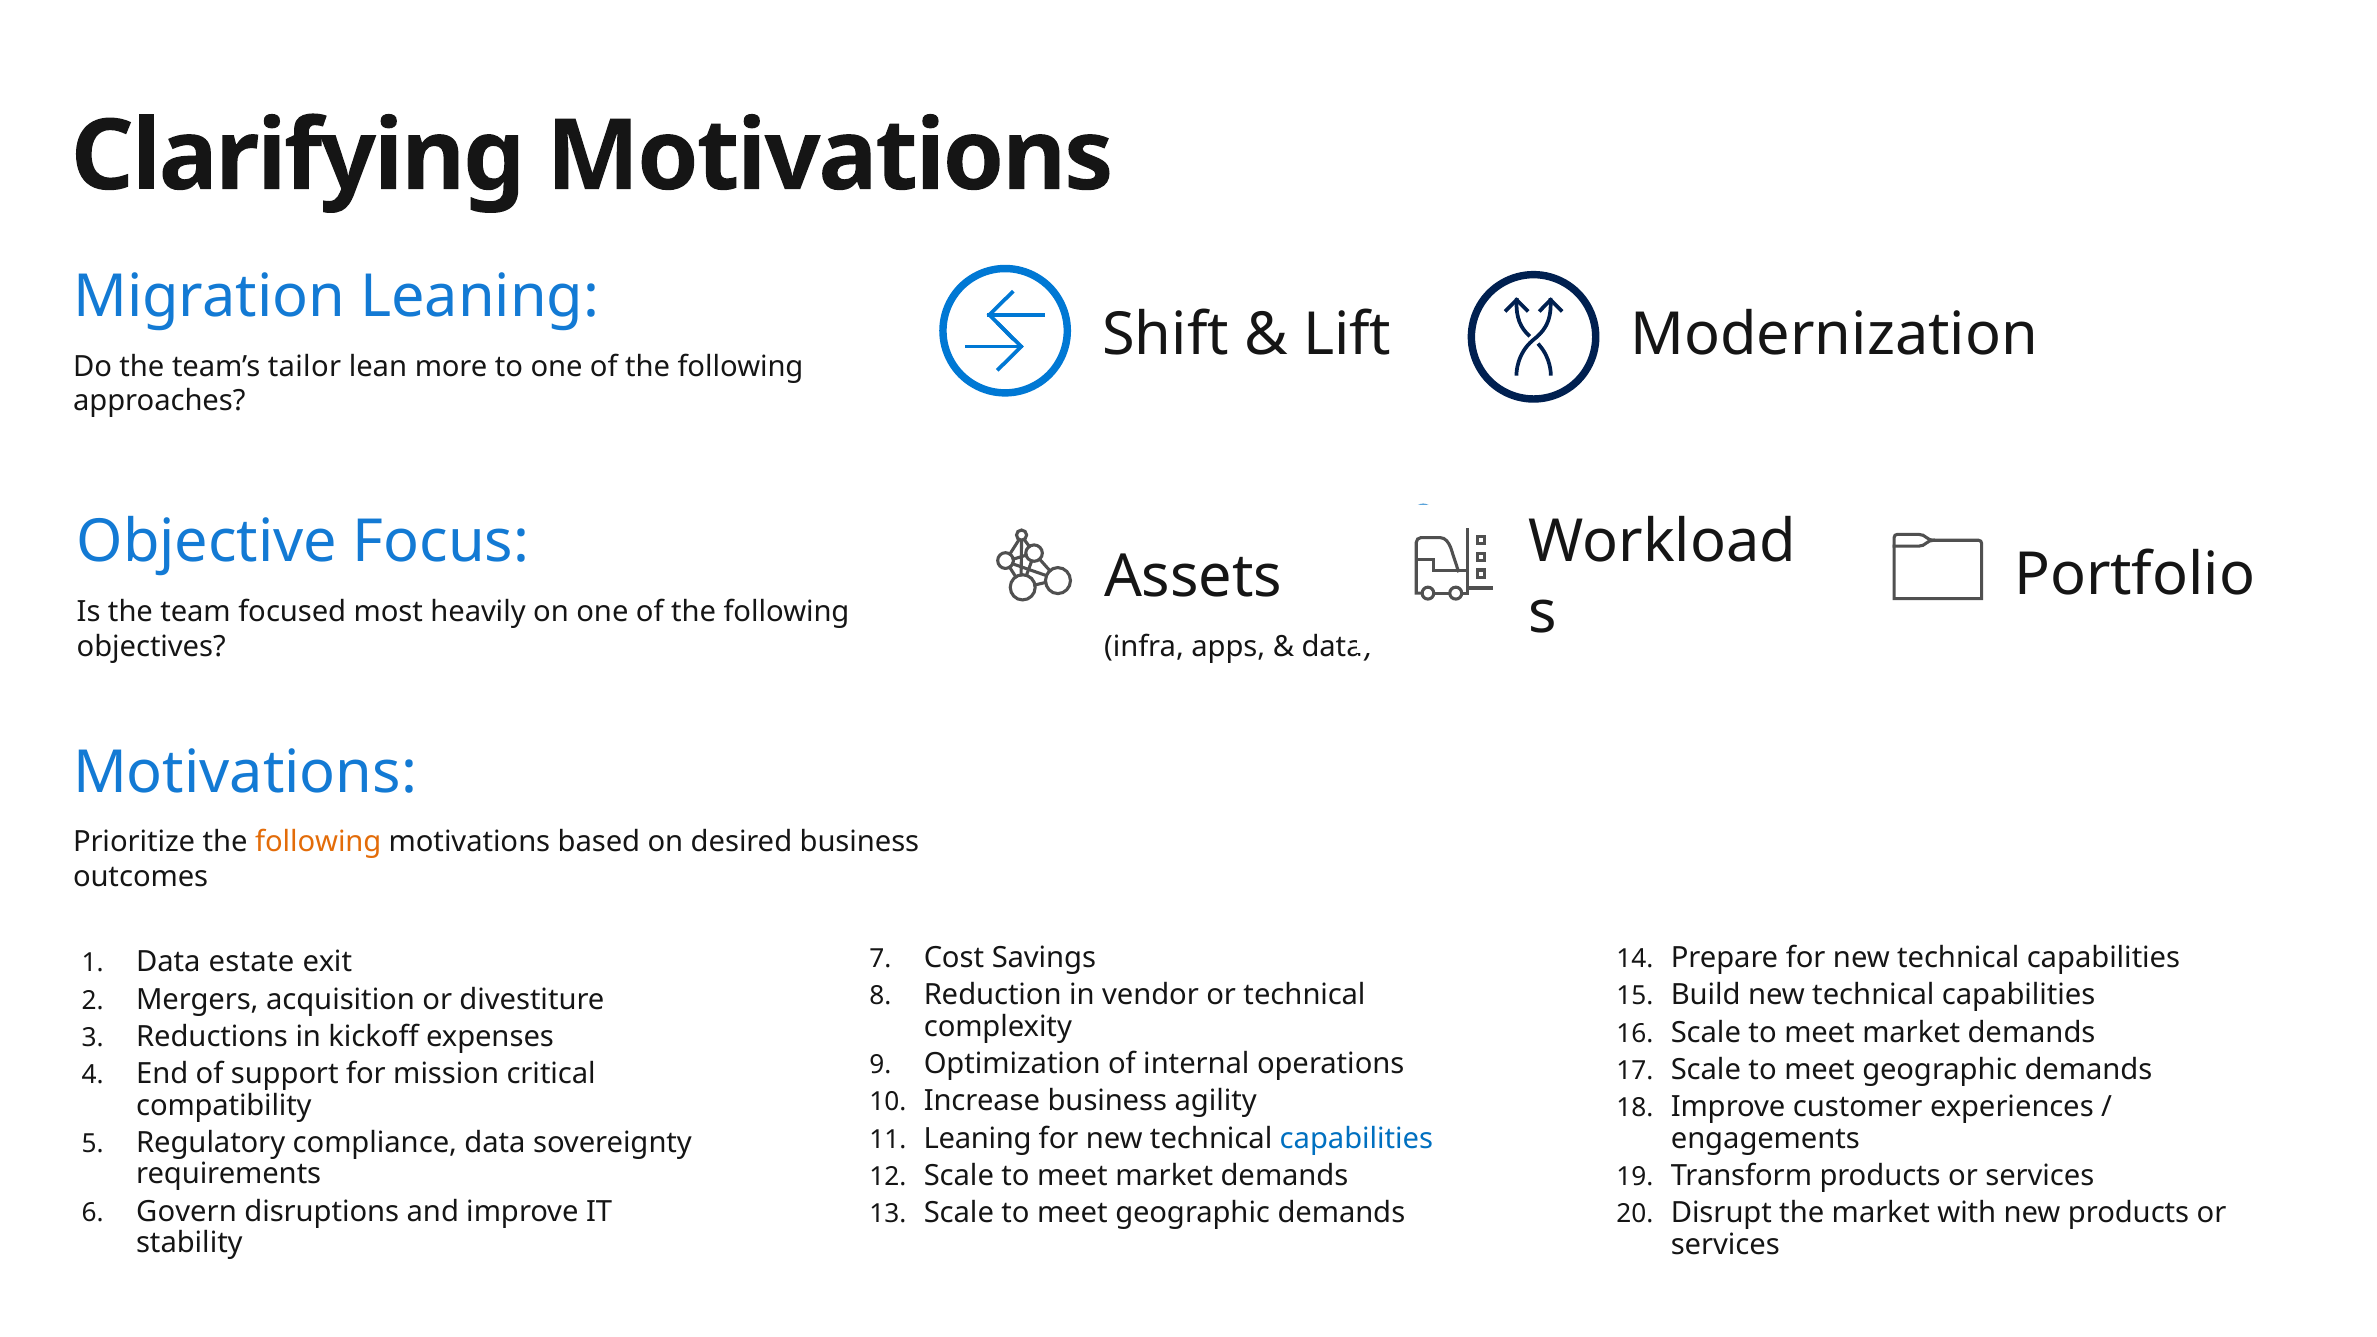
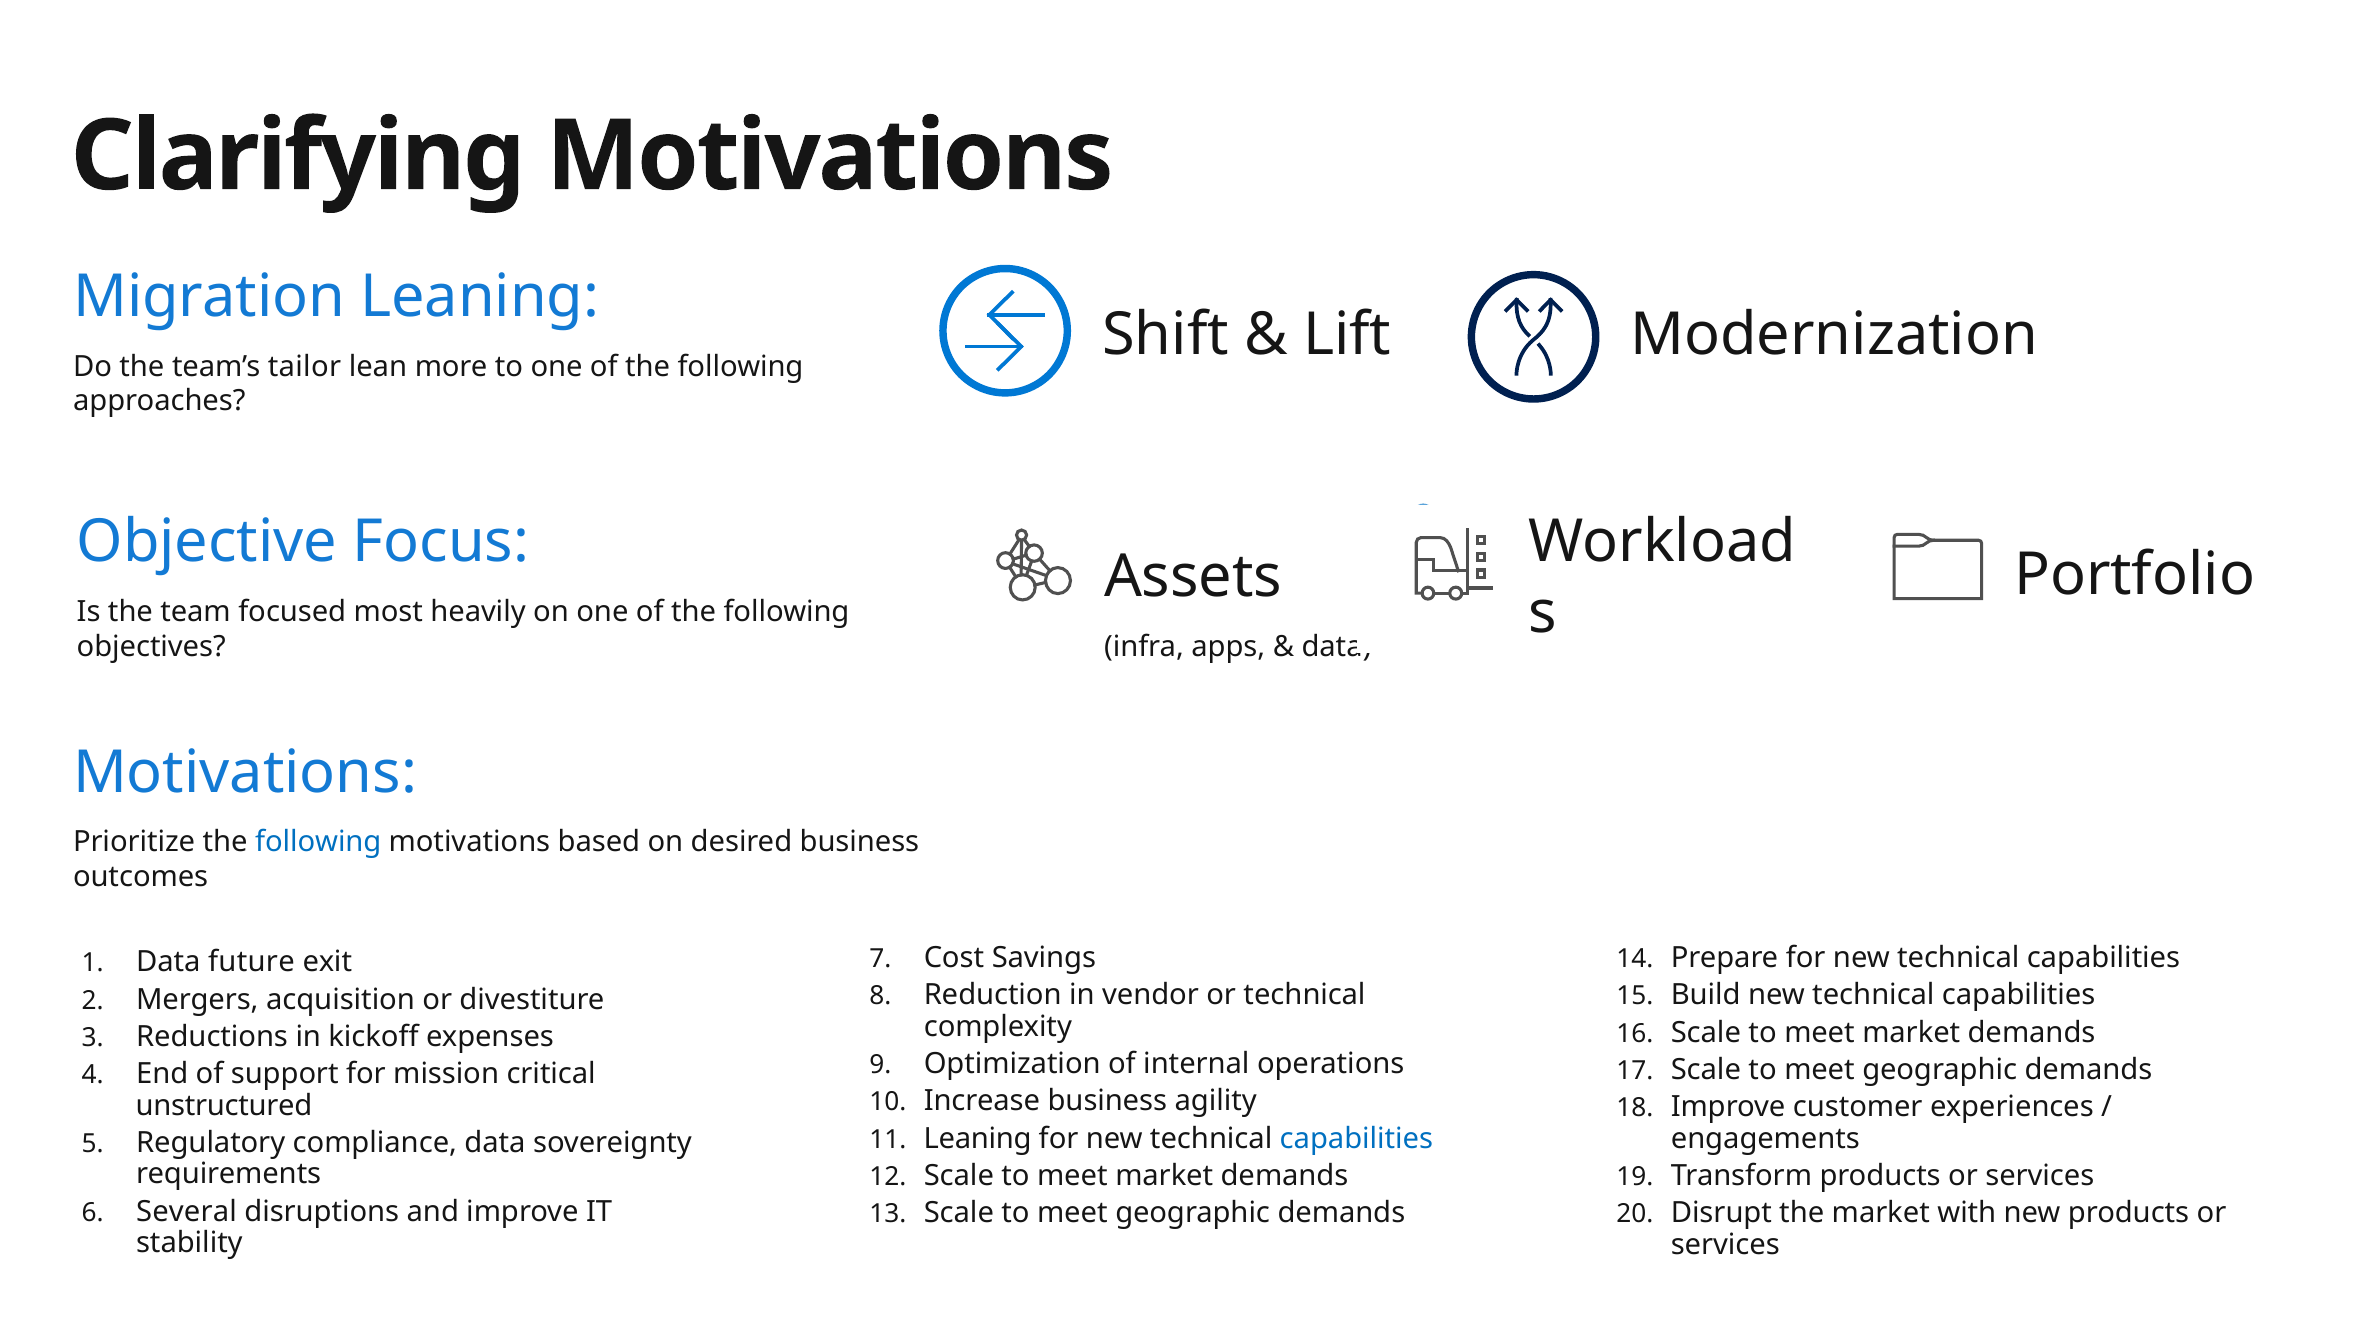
following at (318, 842) colour: orange -> blue
estate: estate -> future
compatibility: compatibility -> unstructured
Govern: Govern -> Several
